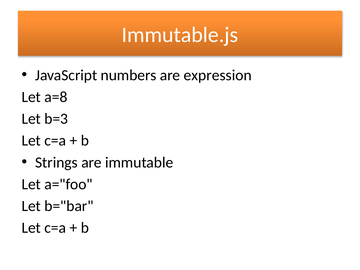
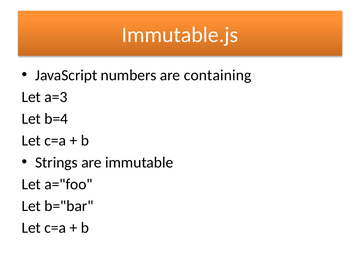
expression: expression -> containing
a=8: a=8 -> a=3
b=3: b=3 -> b=4
